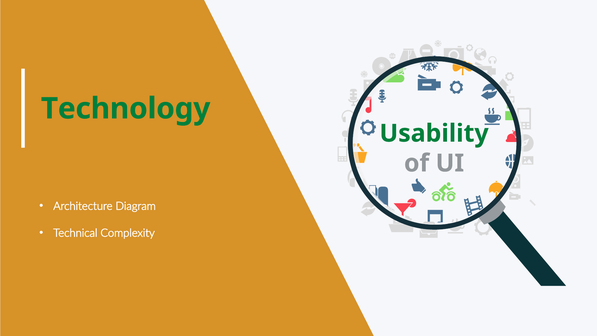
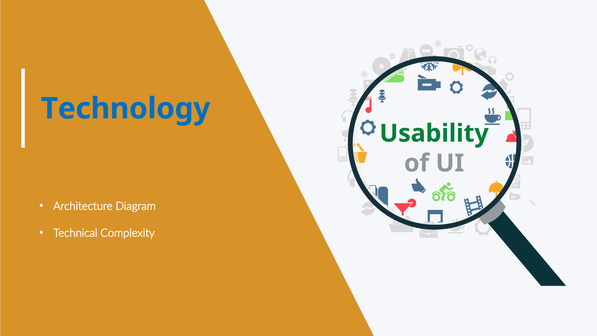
Technology colour: green -> blue
